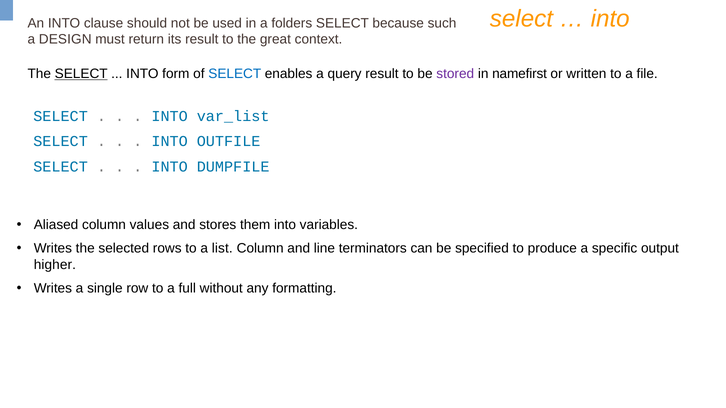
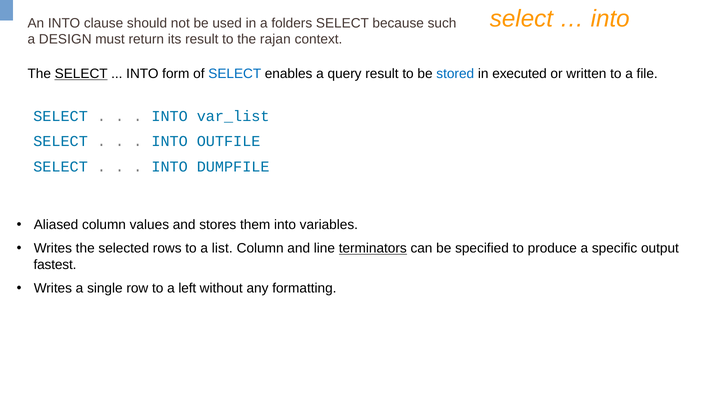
great: great -> rajan
stored colour: purple -> blue
namefirst: namefirst -> executed
terminators underline: none -> present
higher: higher -> fastest
full: full -> left
